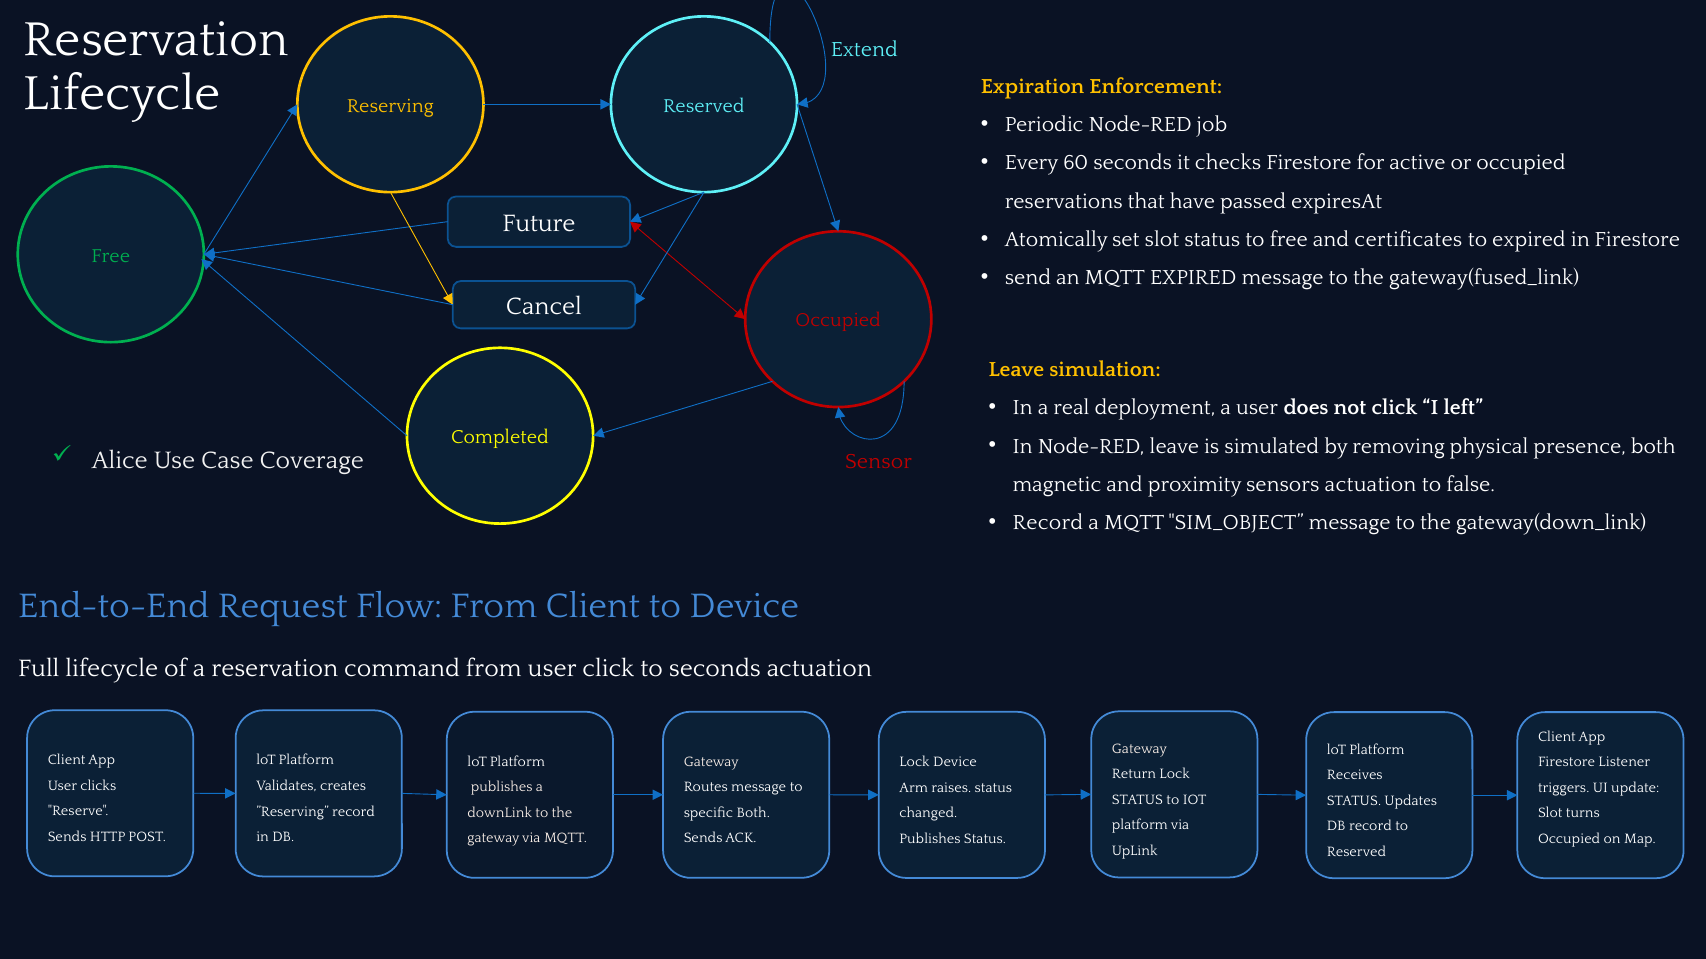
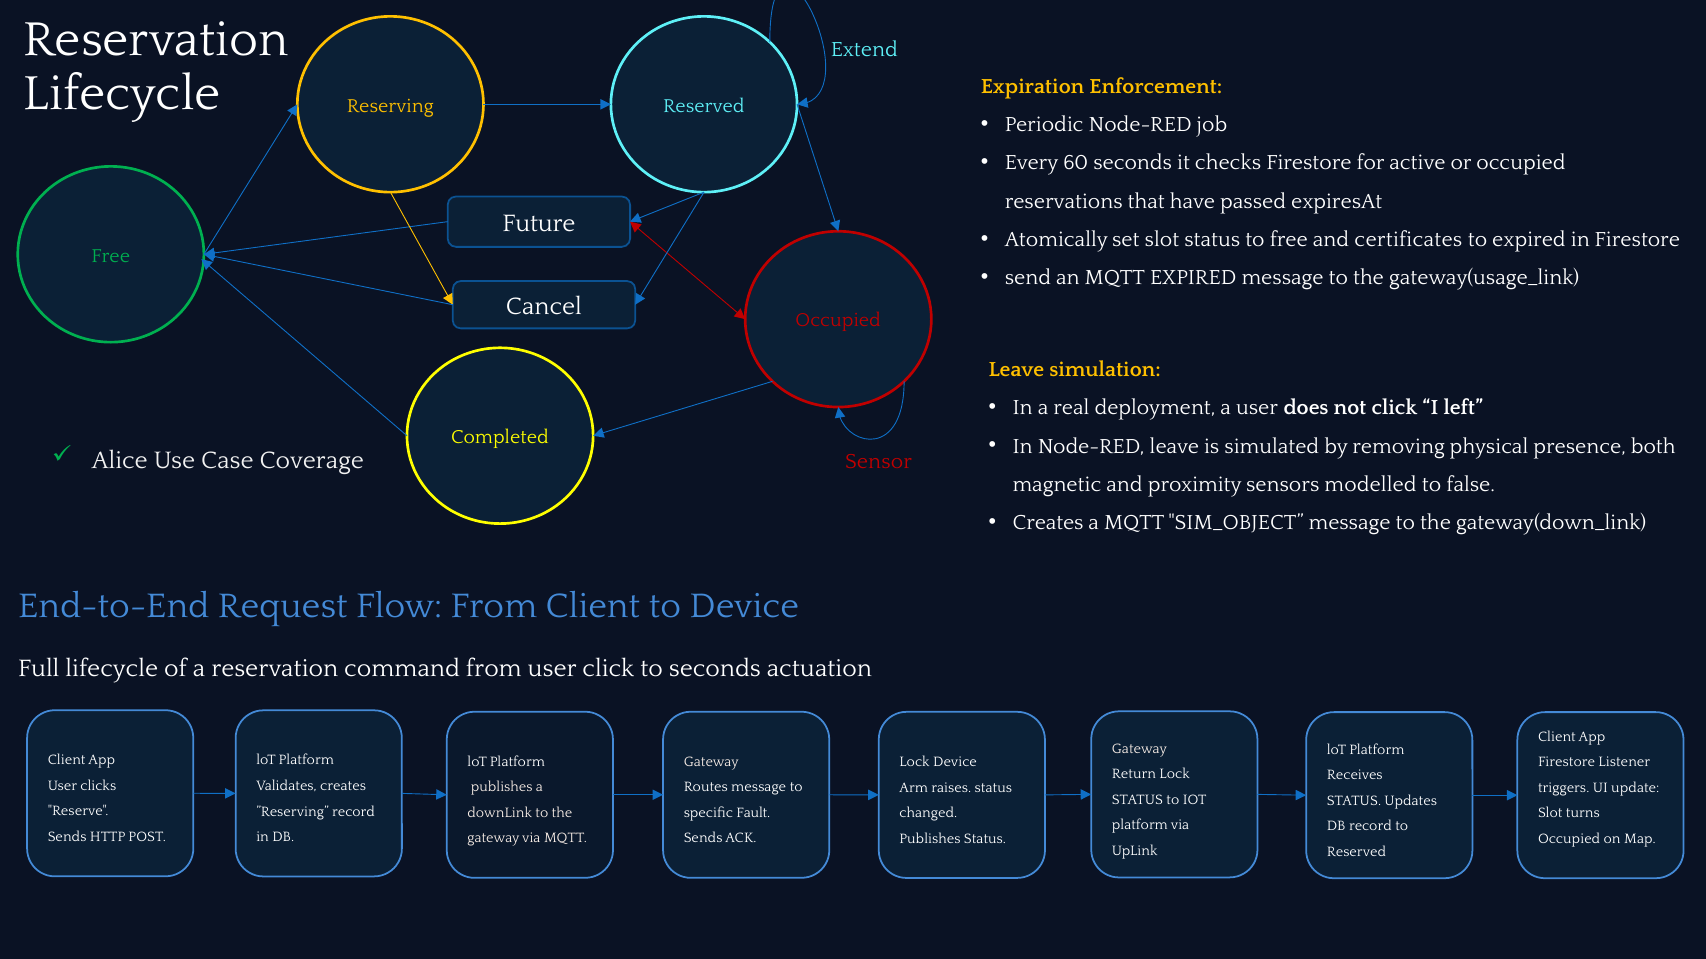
gateway(fused_link: gateway(fused_link -> gateway(usage_link
sensors actuation: actuation -> modelled
Record at (1048, 523): Record -> Creates
specific Both: Both -> Fault
